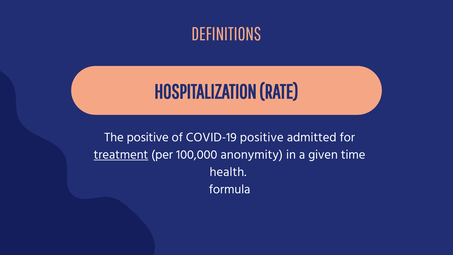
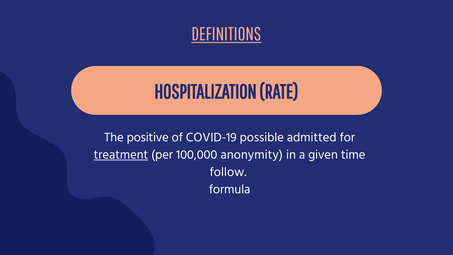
DEFINITIONS underline: none -> present
COVID-19 positive: positive -> possible
health: health -> follow
